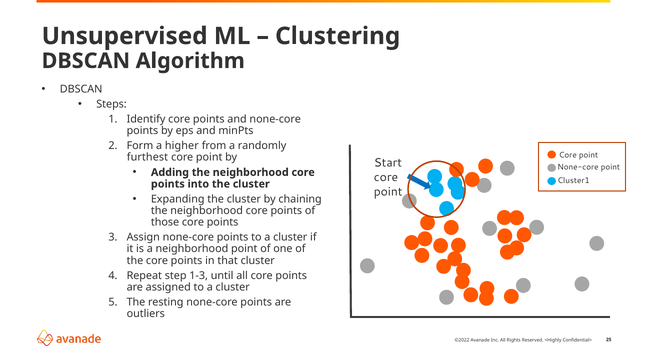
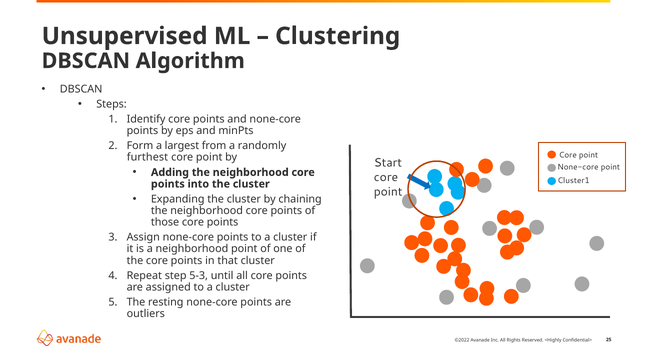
higher: higher -> largest
1-3: 1-3 -> 5-3
